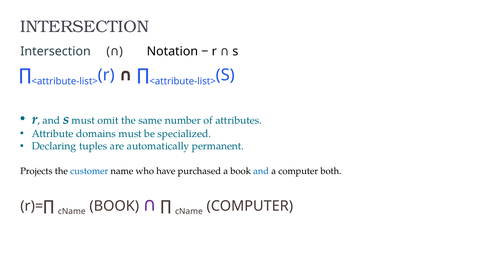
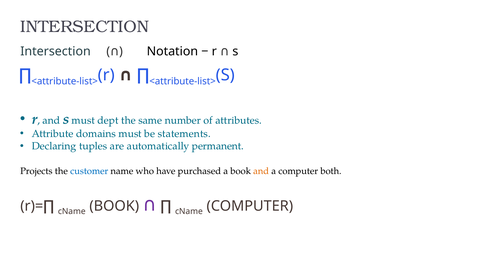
omit: omit -> dept
specialized: specialized -> statements
and at (261, 171) colour: blue -> orange
